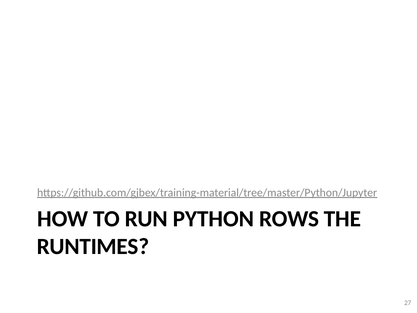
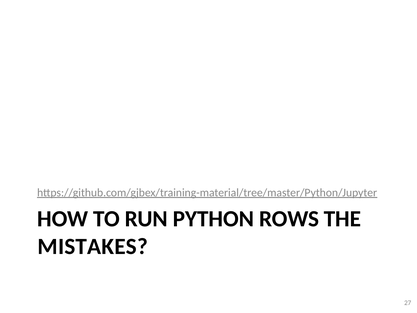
RUNTIMES: RUNTIMES -> MISTAKES
